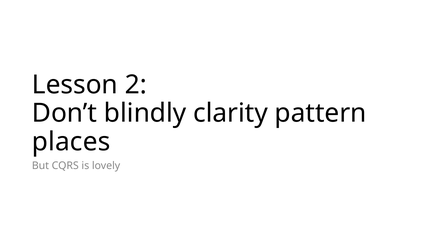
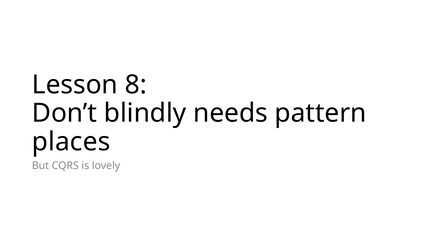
2: 2 -> 8
clarity: clarity -> needs
